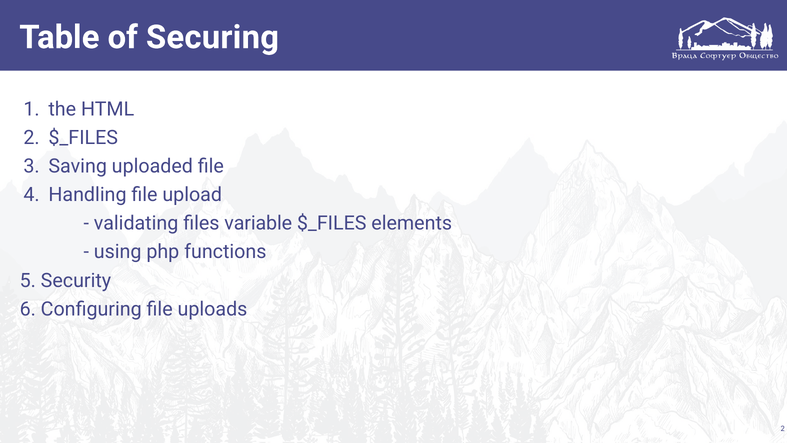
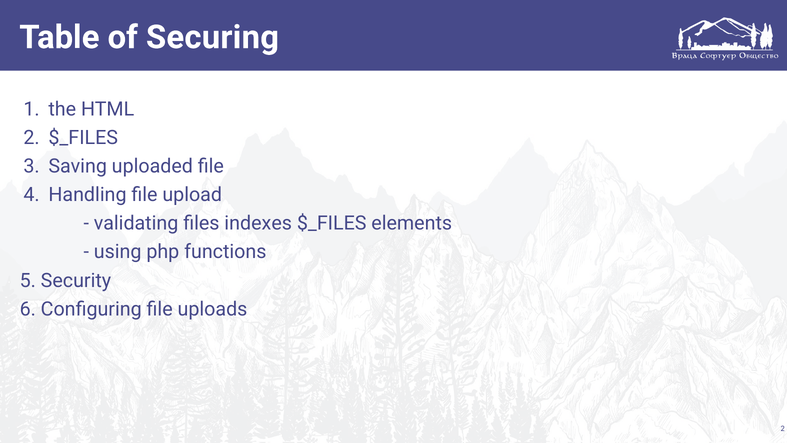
variable: variable -> indexes
